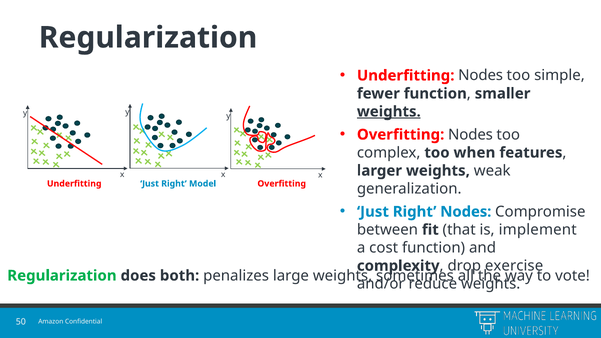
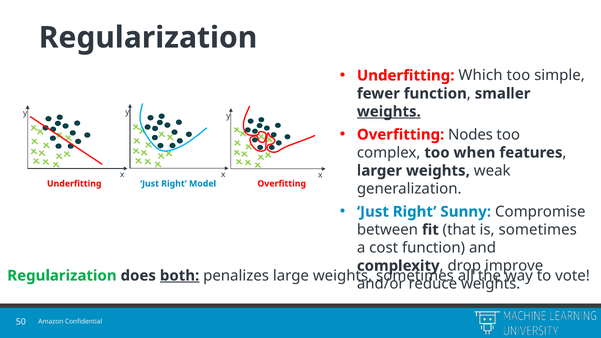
Underfitting Nodes: Nodes -> Which
Right Nodes: Nodes -> Sunny
is implement: implement -> sometimes
exercise: exercise -> improve
both underline: none -> present
